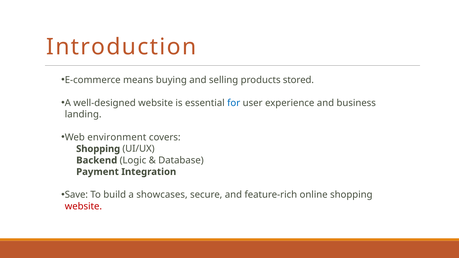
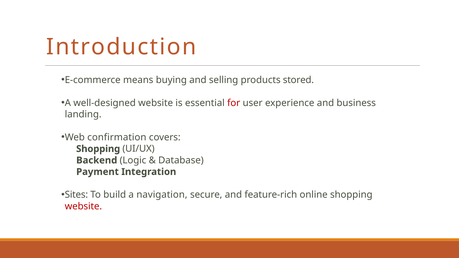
for colour: blue -> red
environment: environment -> confirmation
Save: Save -> Sites
showcases: showcases -> navigation
